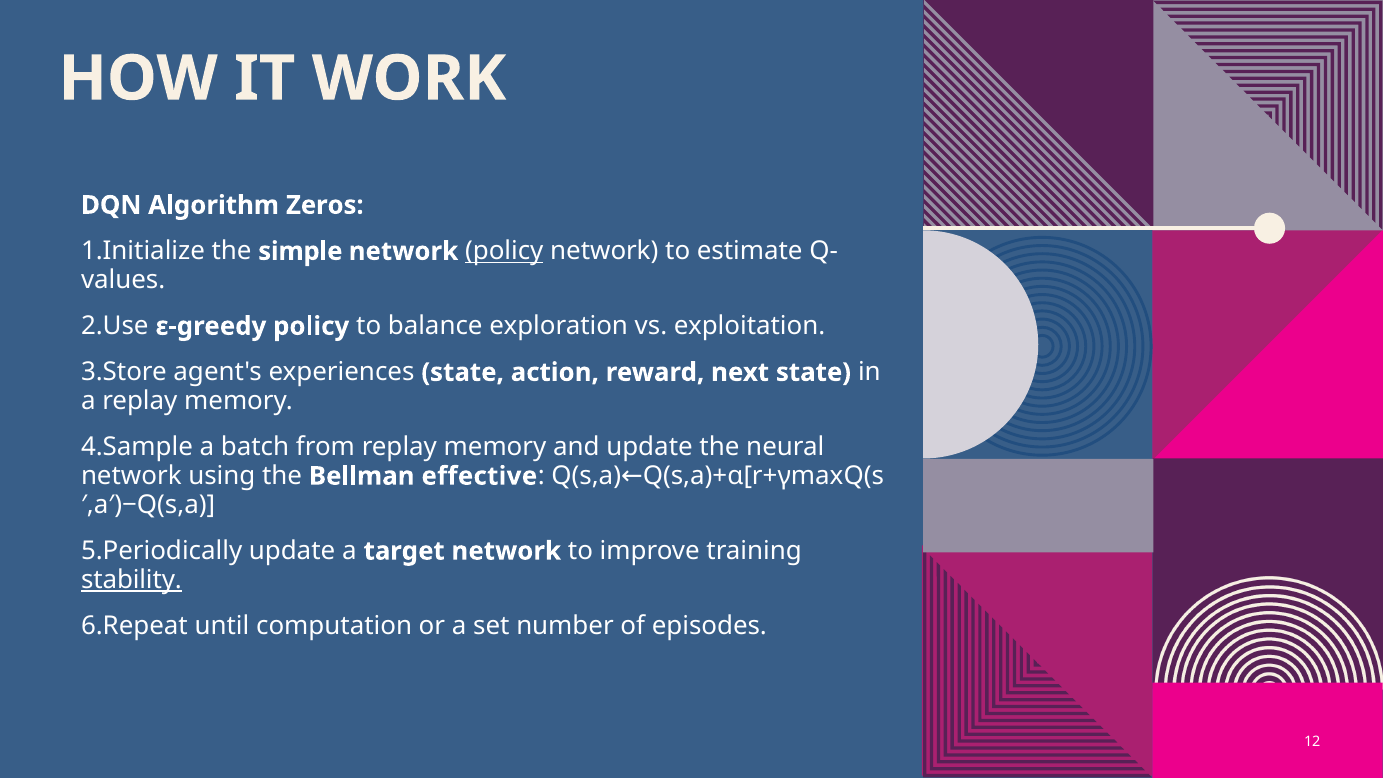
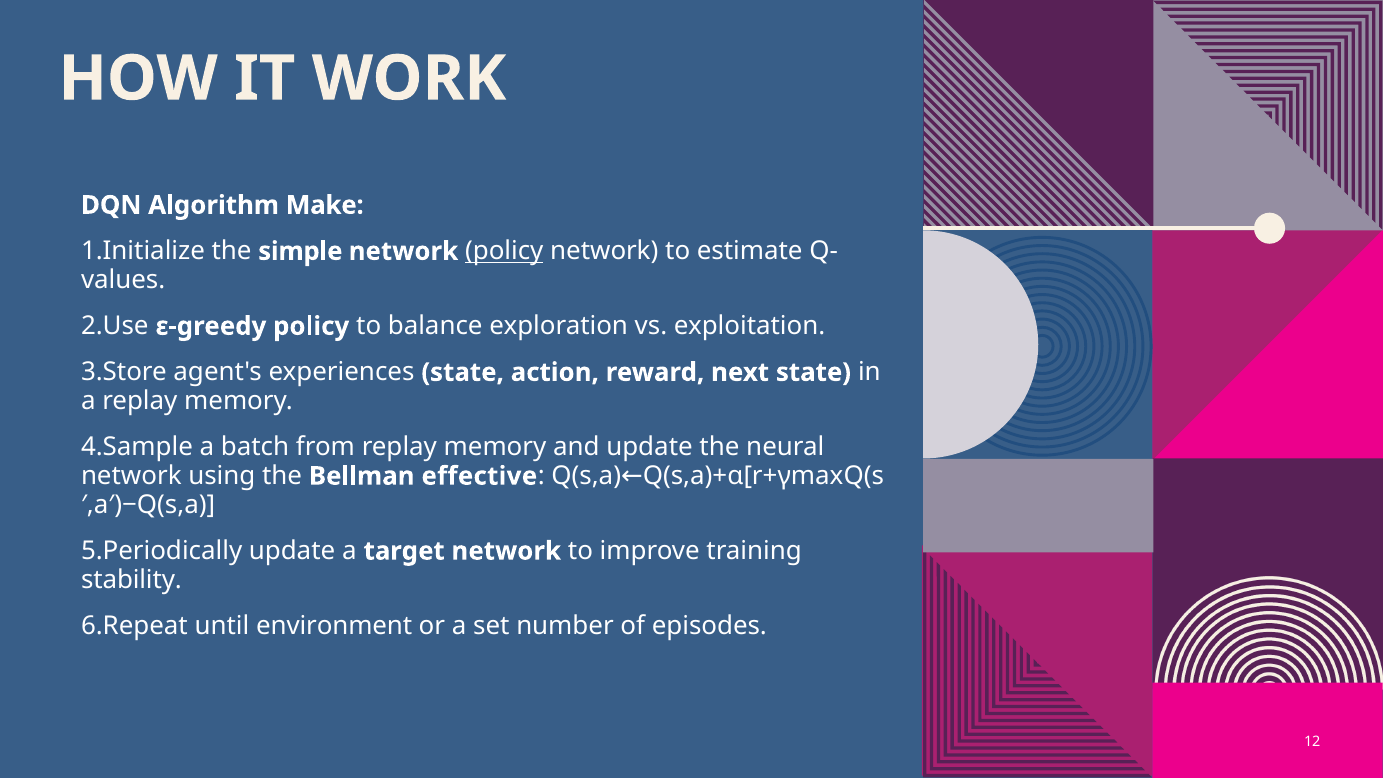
Zeros: Zeros -> Make
stability underline: present -> none
computation: computation -> environment
